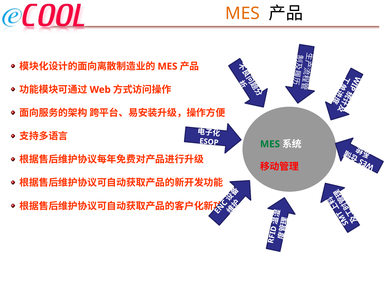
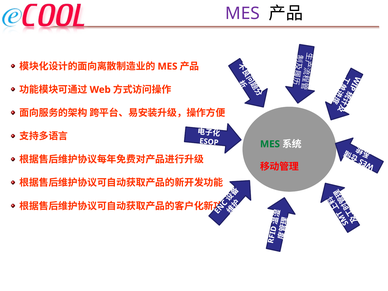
MES at (243, 13) colour: orange -> purple
